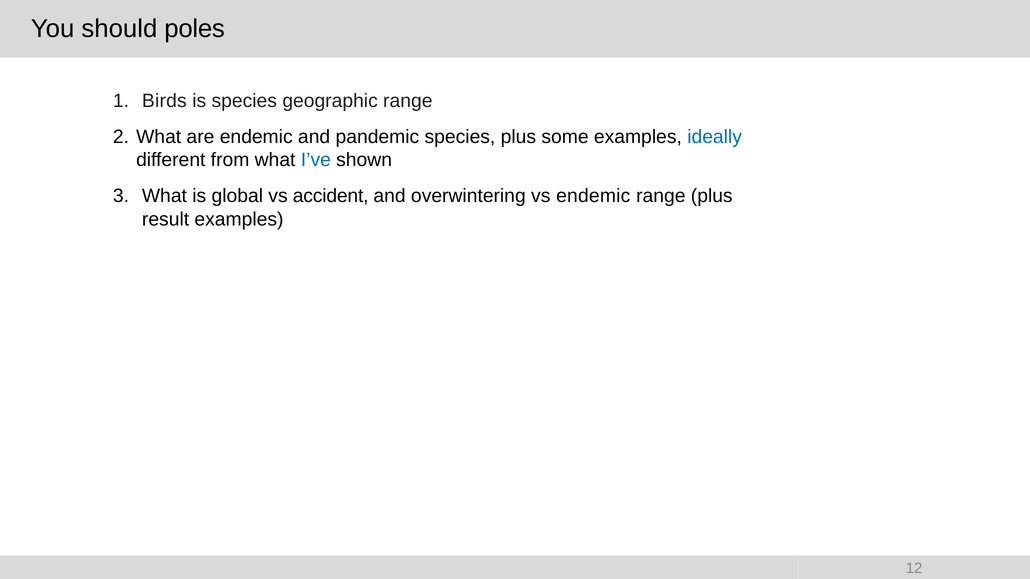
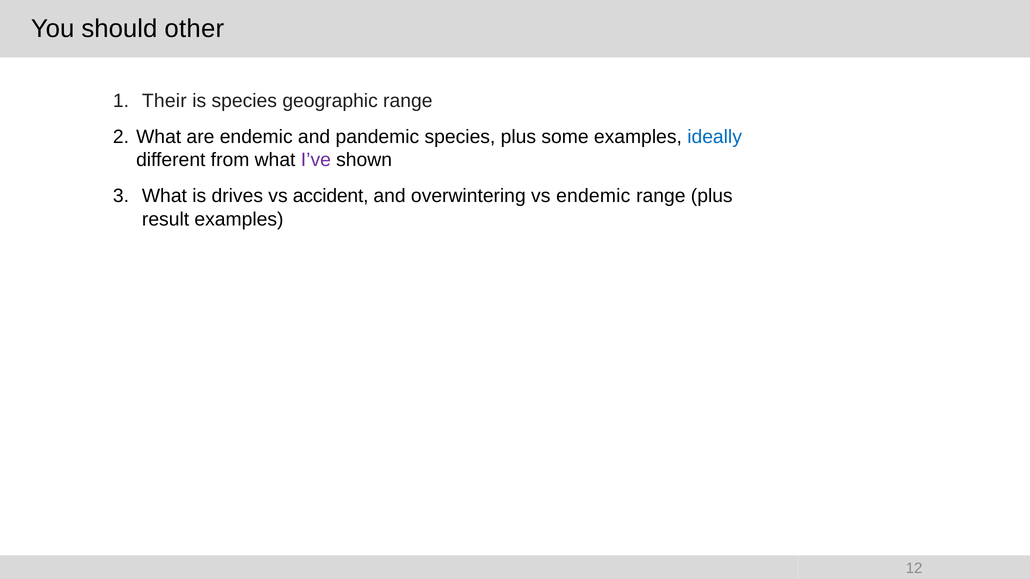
poles: poles -> other
Birds: Birds -> Their
I’ve colour: blue -> purple
global: global -> drives
